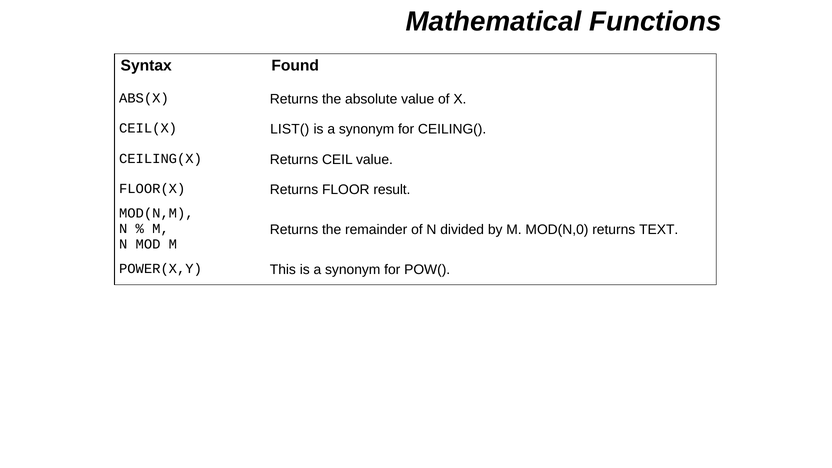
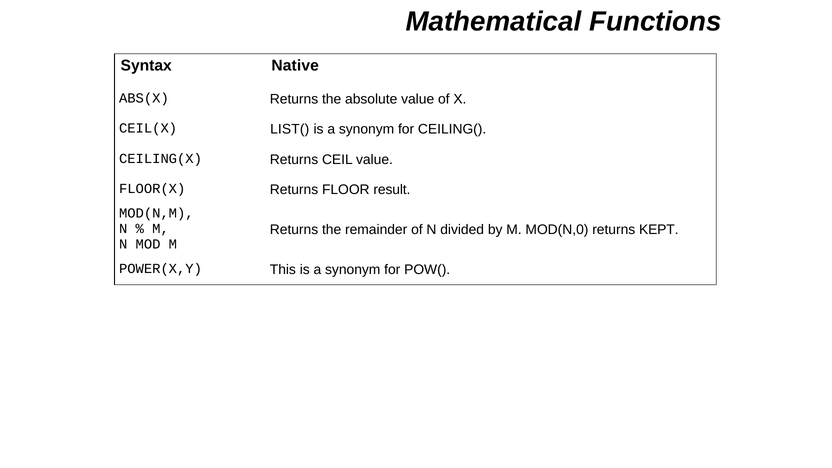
Found: Found -> Native
TEXT: TEXT -> KEPT
